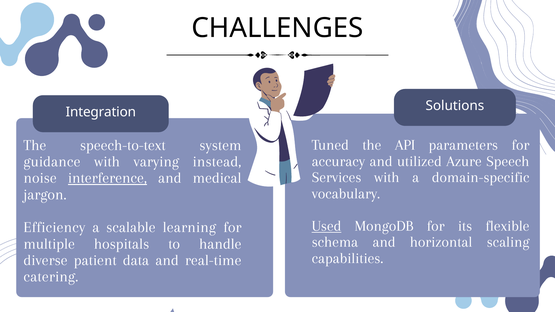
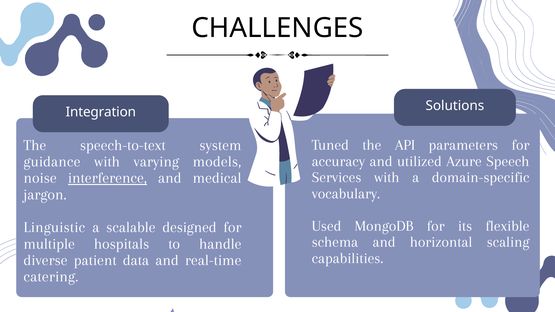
instead: instead -> models
Used underline: present -> none
Efficiency: Efficiency -> Linguistic
learning: learning -> designed
